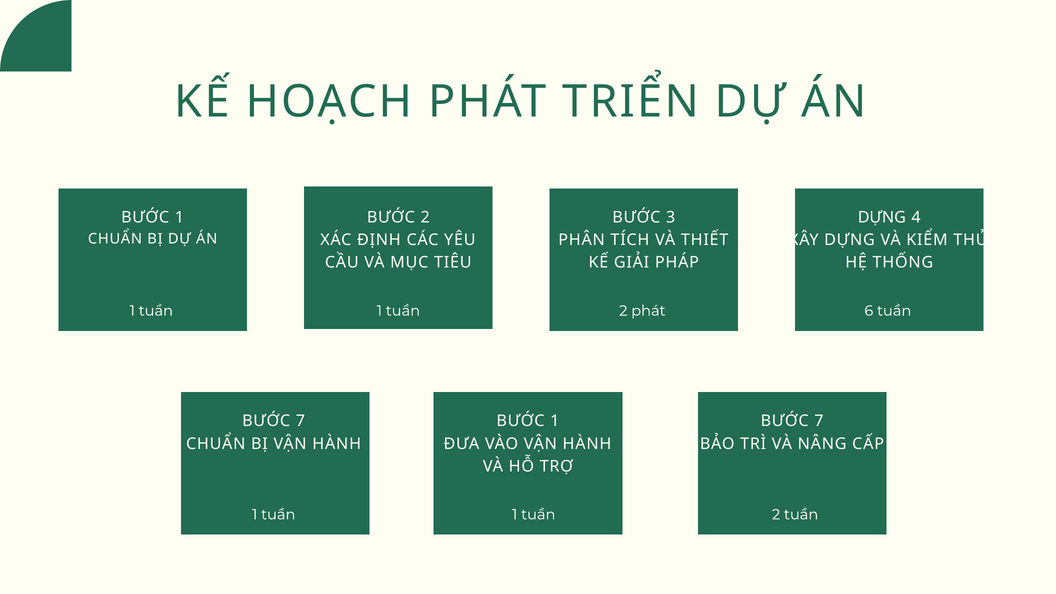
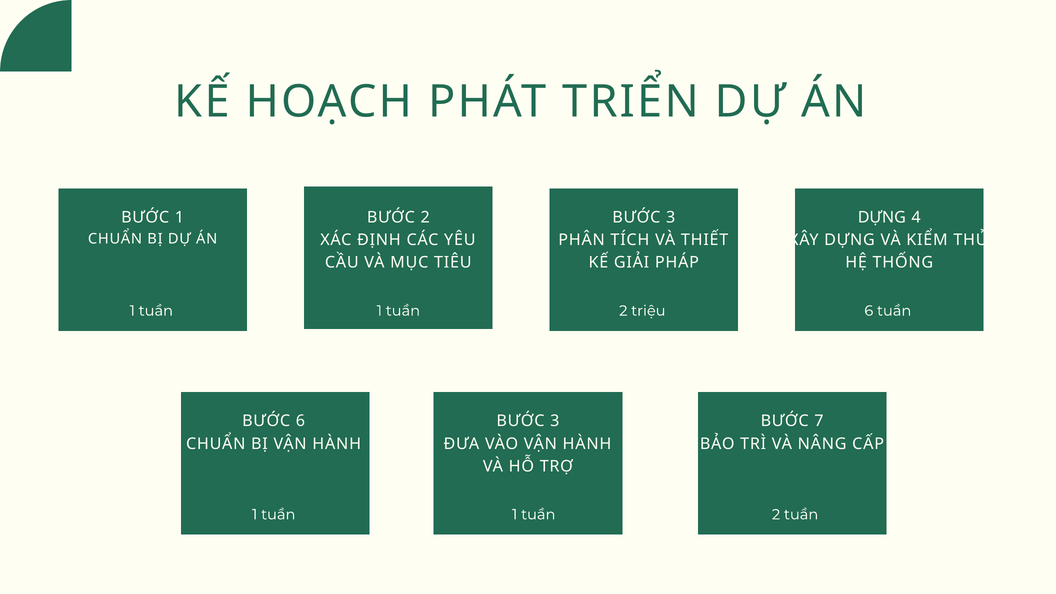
2 phát: phát -> triệu
7 at (300, 421): 7 -> 6
1 at (555, 421): 1 -> 3
